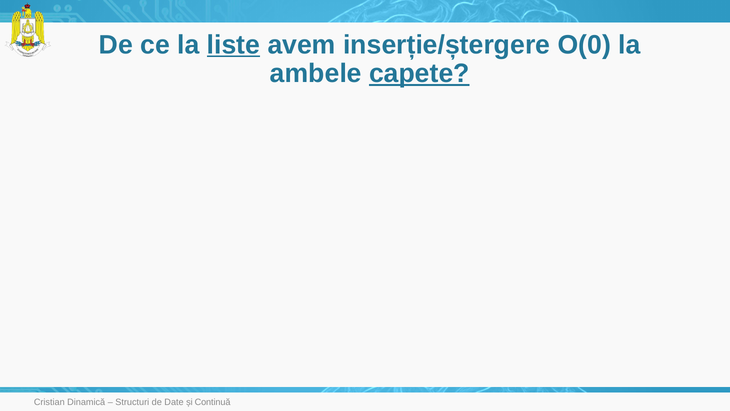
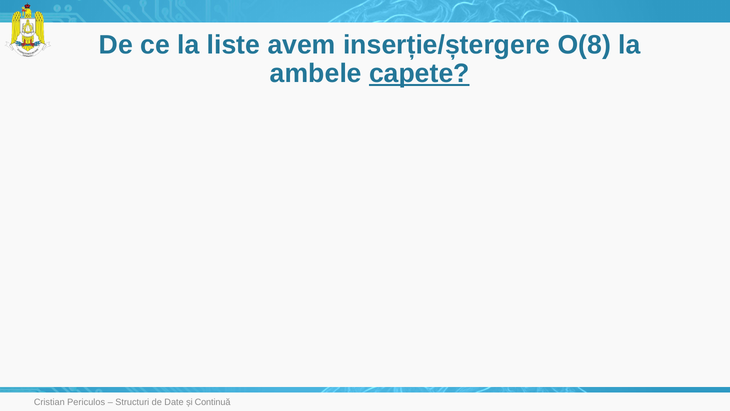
liste underline: present -> none
O(0: O(0 -> O(8
Dinamică: Dinamică -> Periculos
